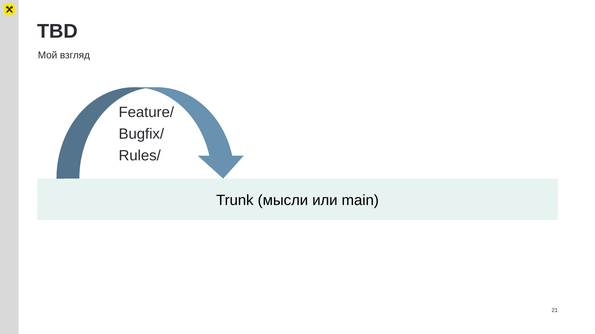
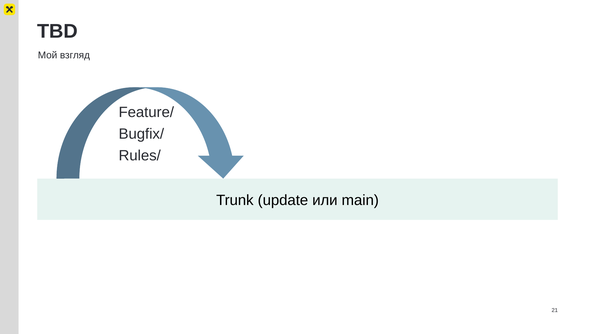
мысли: мысли -> update
